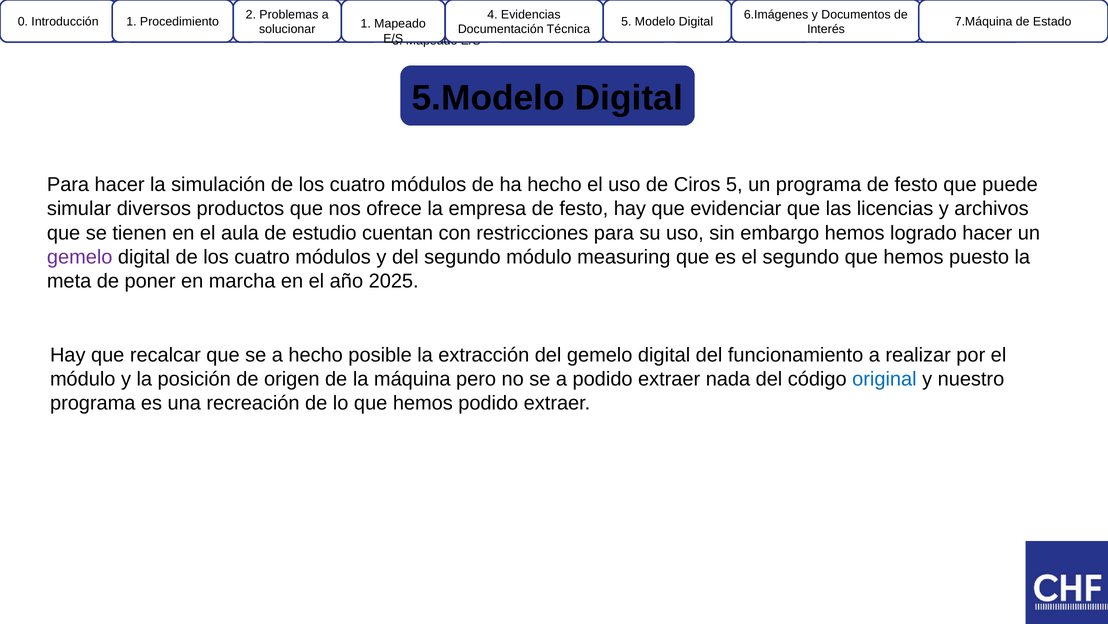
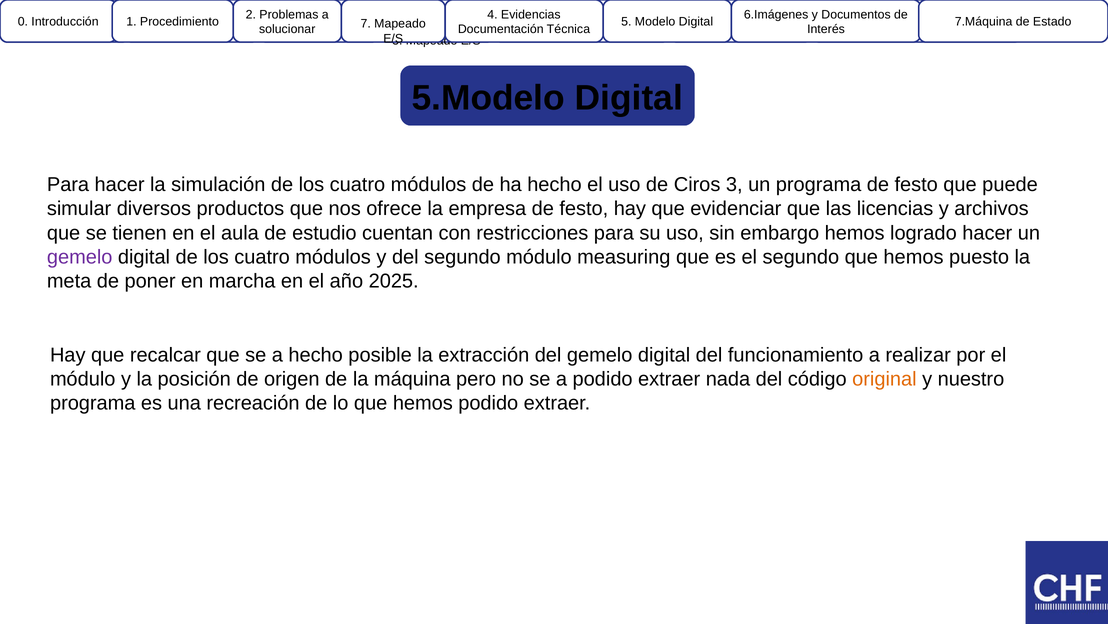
1 at (366, 24): 1 -> 7
Ciros 5: 5 -> 3
original colour: blue -> orange
